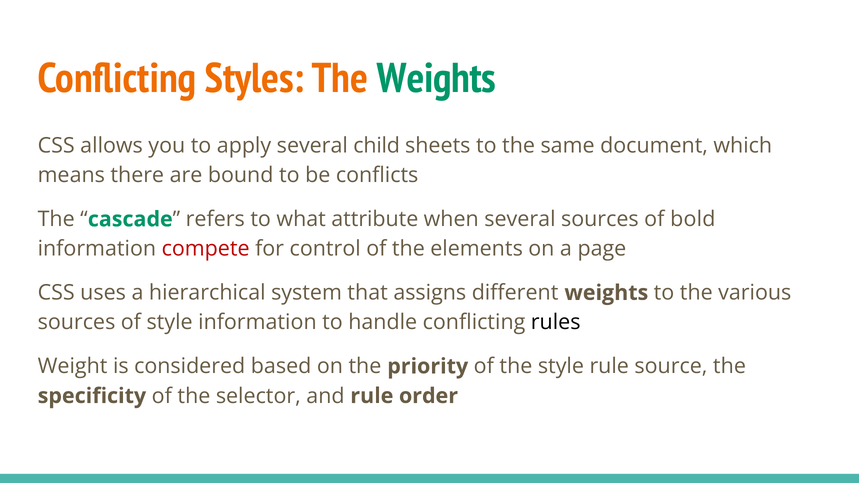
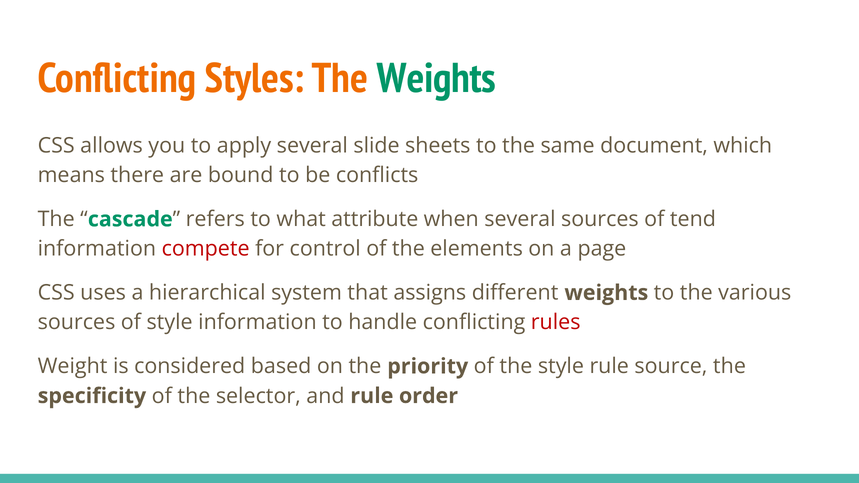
child: child -> slide
bold: bold -> tend
rules colour: black -> red
